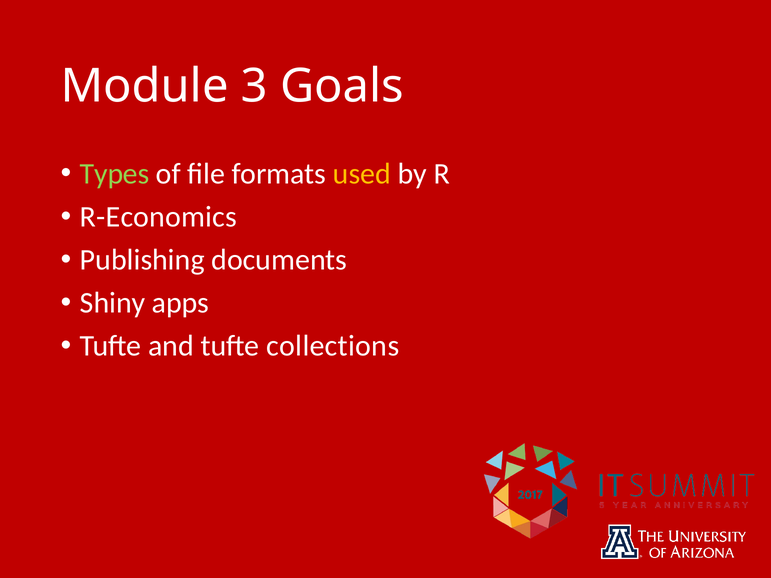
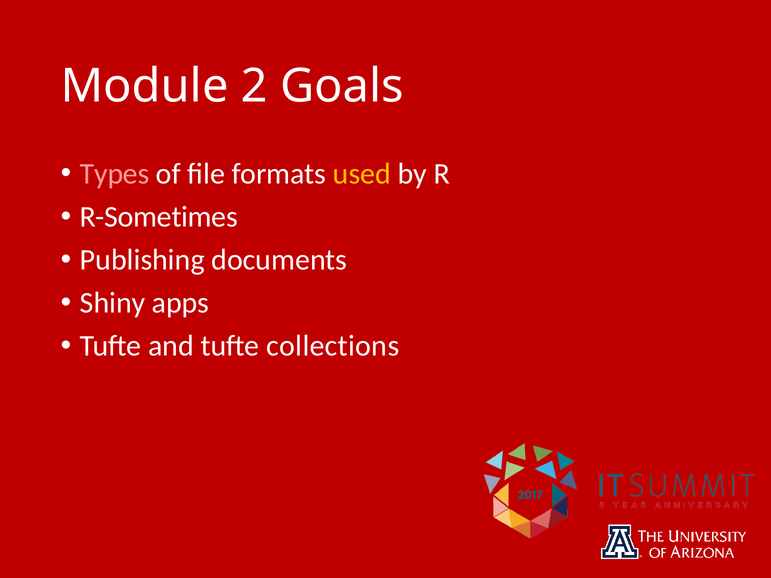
3: 3 -> 2
Types colour: light green -> pink
R-Economics: R-Economics -> R-Sometimes
